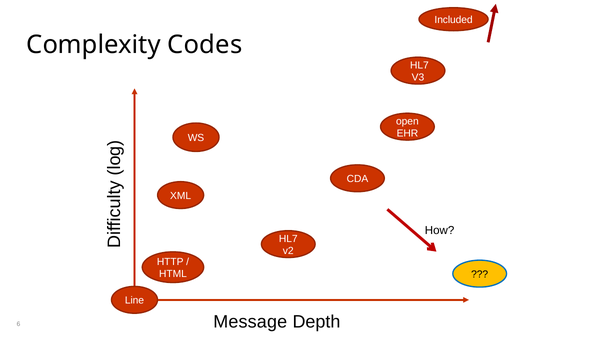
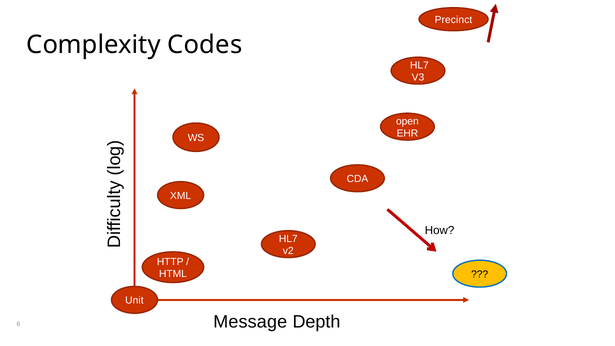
Included: Included -> Precinct
Line: Line -> Unit
